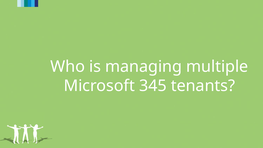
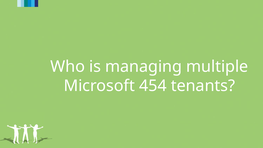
345: 345 -> 454
